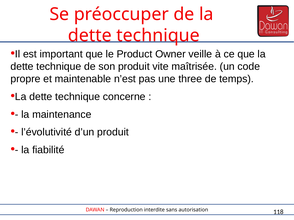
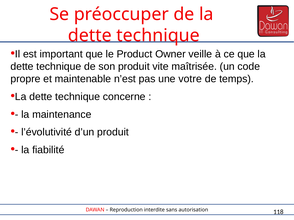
three: three -> votre
